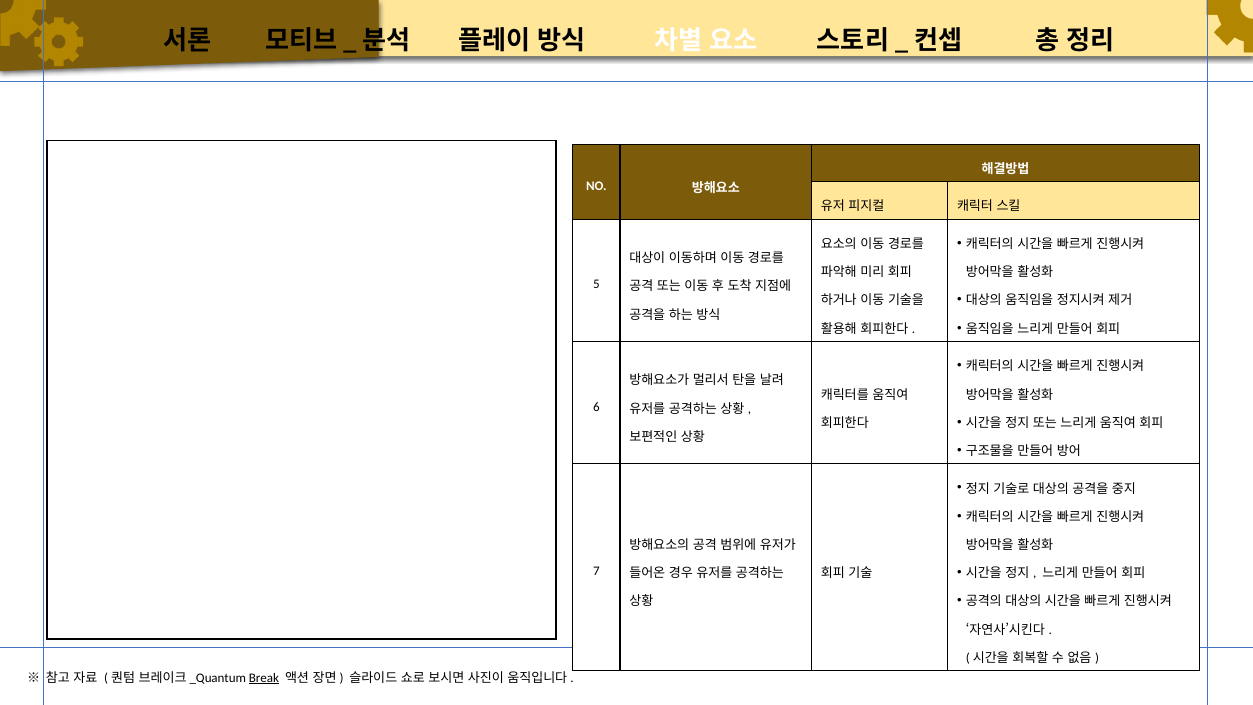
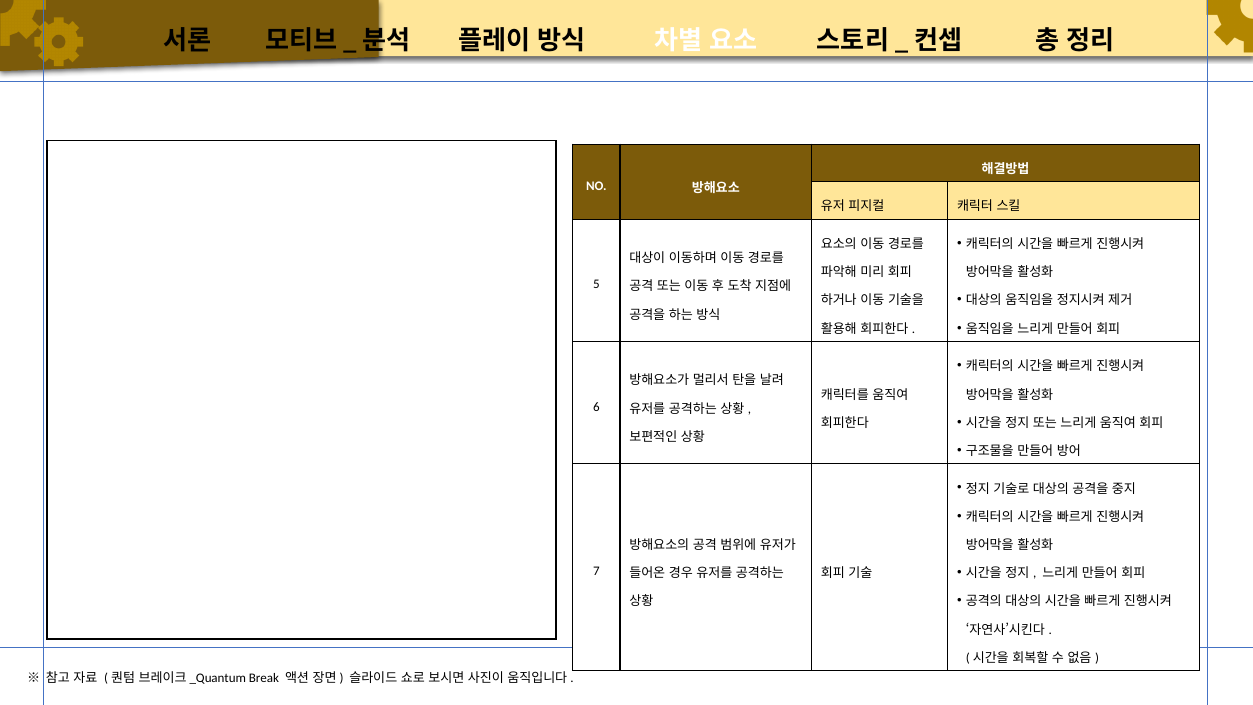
Break underline: present -> none
